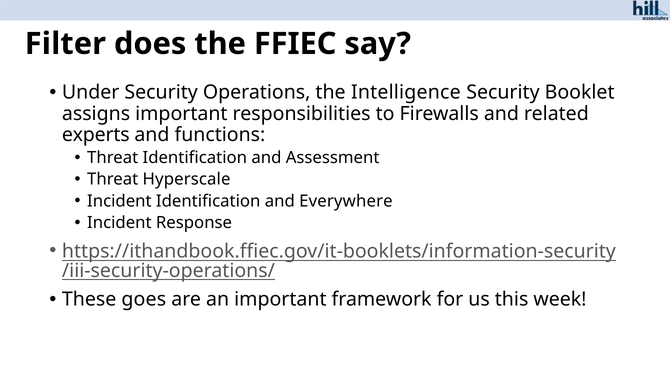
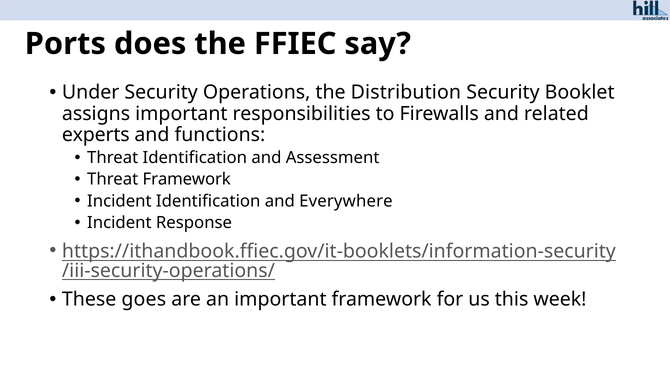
Filter: Filter -> Ports
Intelligence: Intelligence -> Distribution
Threat Hyperscale: Hyperscale -> Framework
